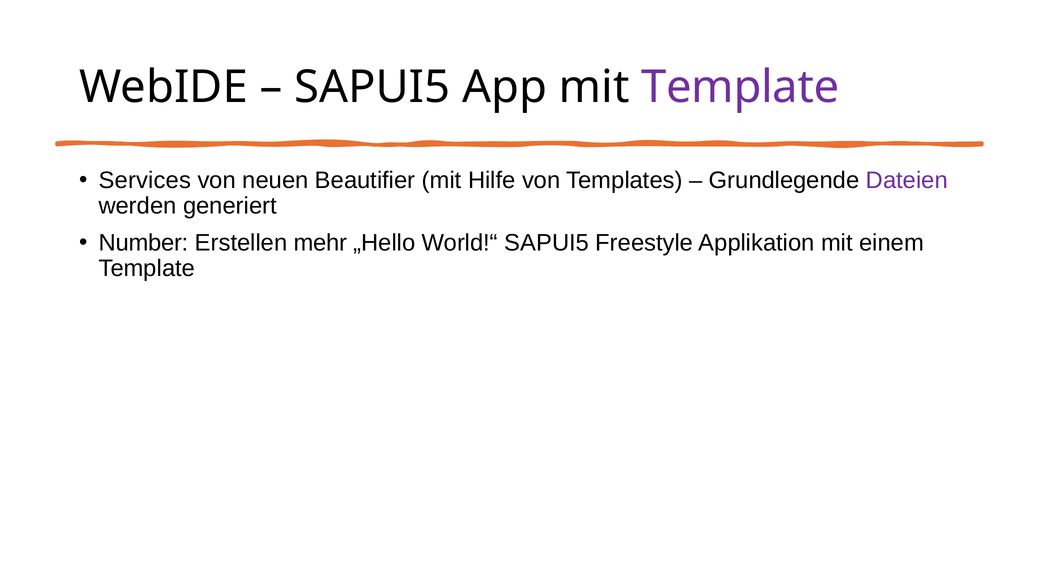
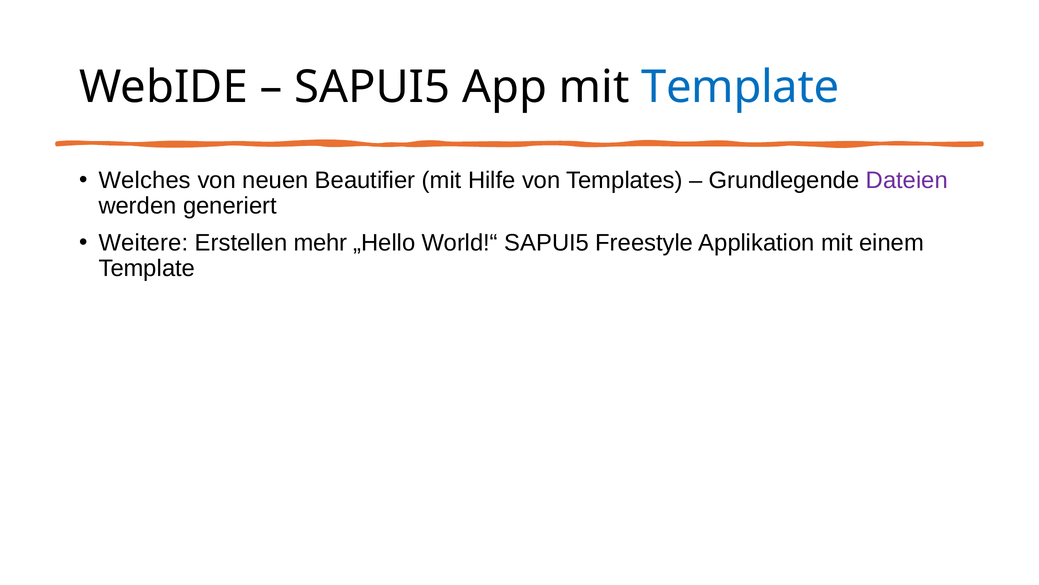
Template at (740, 87) colour: purple -> blue
Services: Services -> Welches
Number: Number -> Weitere
